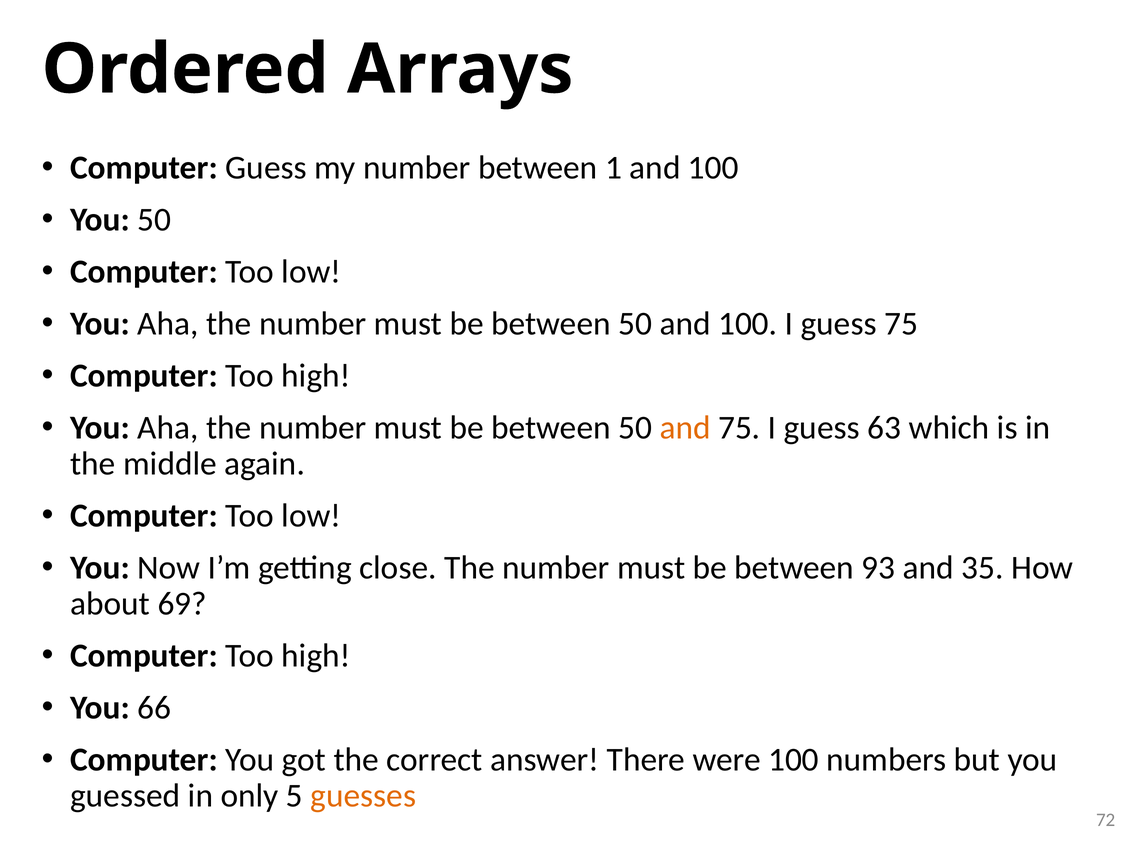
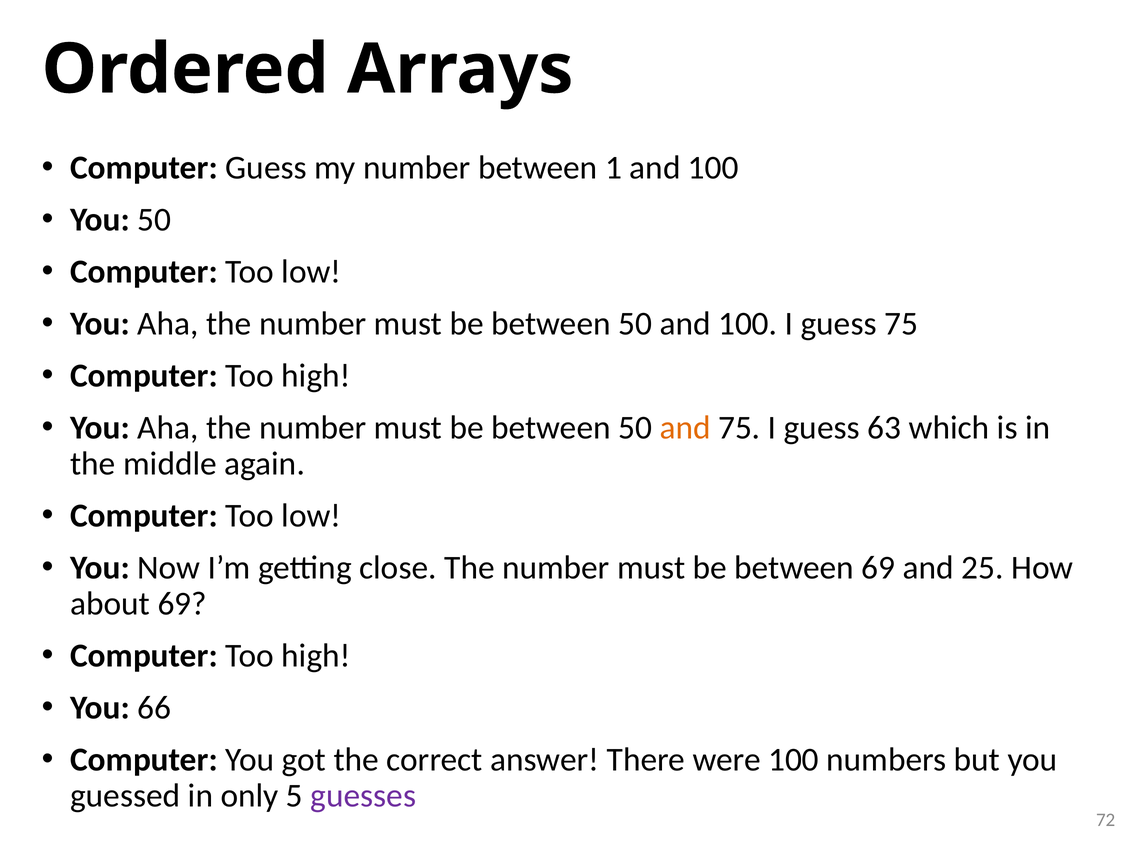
between 93: 93 -> 69
35: 35 -> 25
guesses colour: orange -> purple
